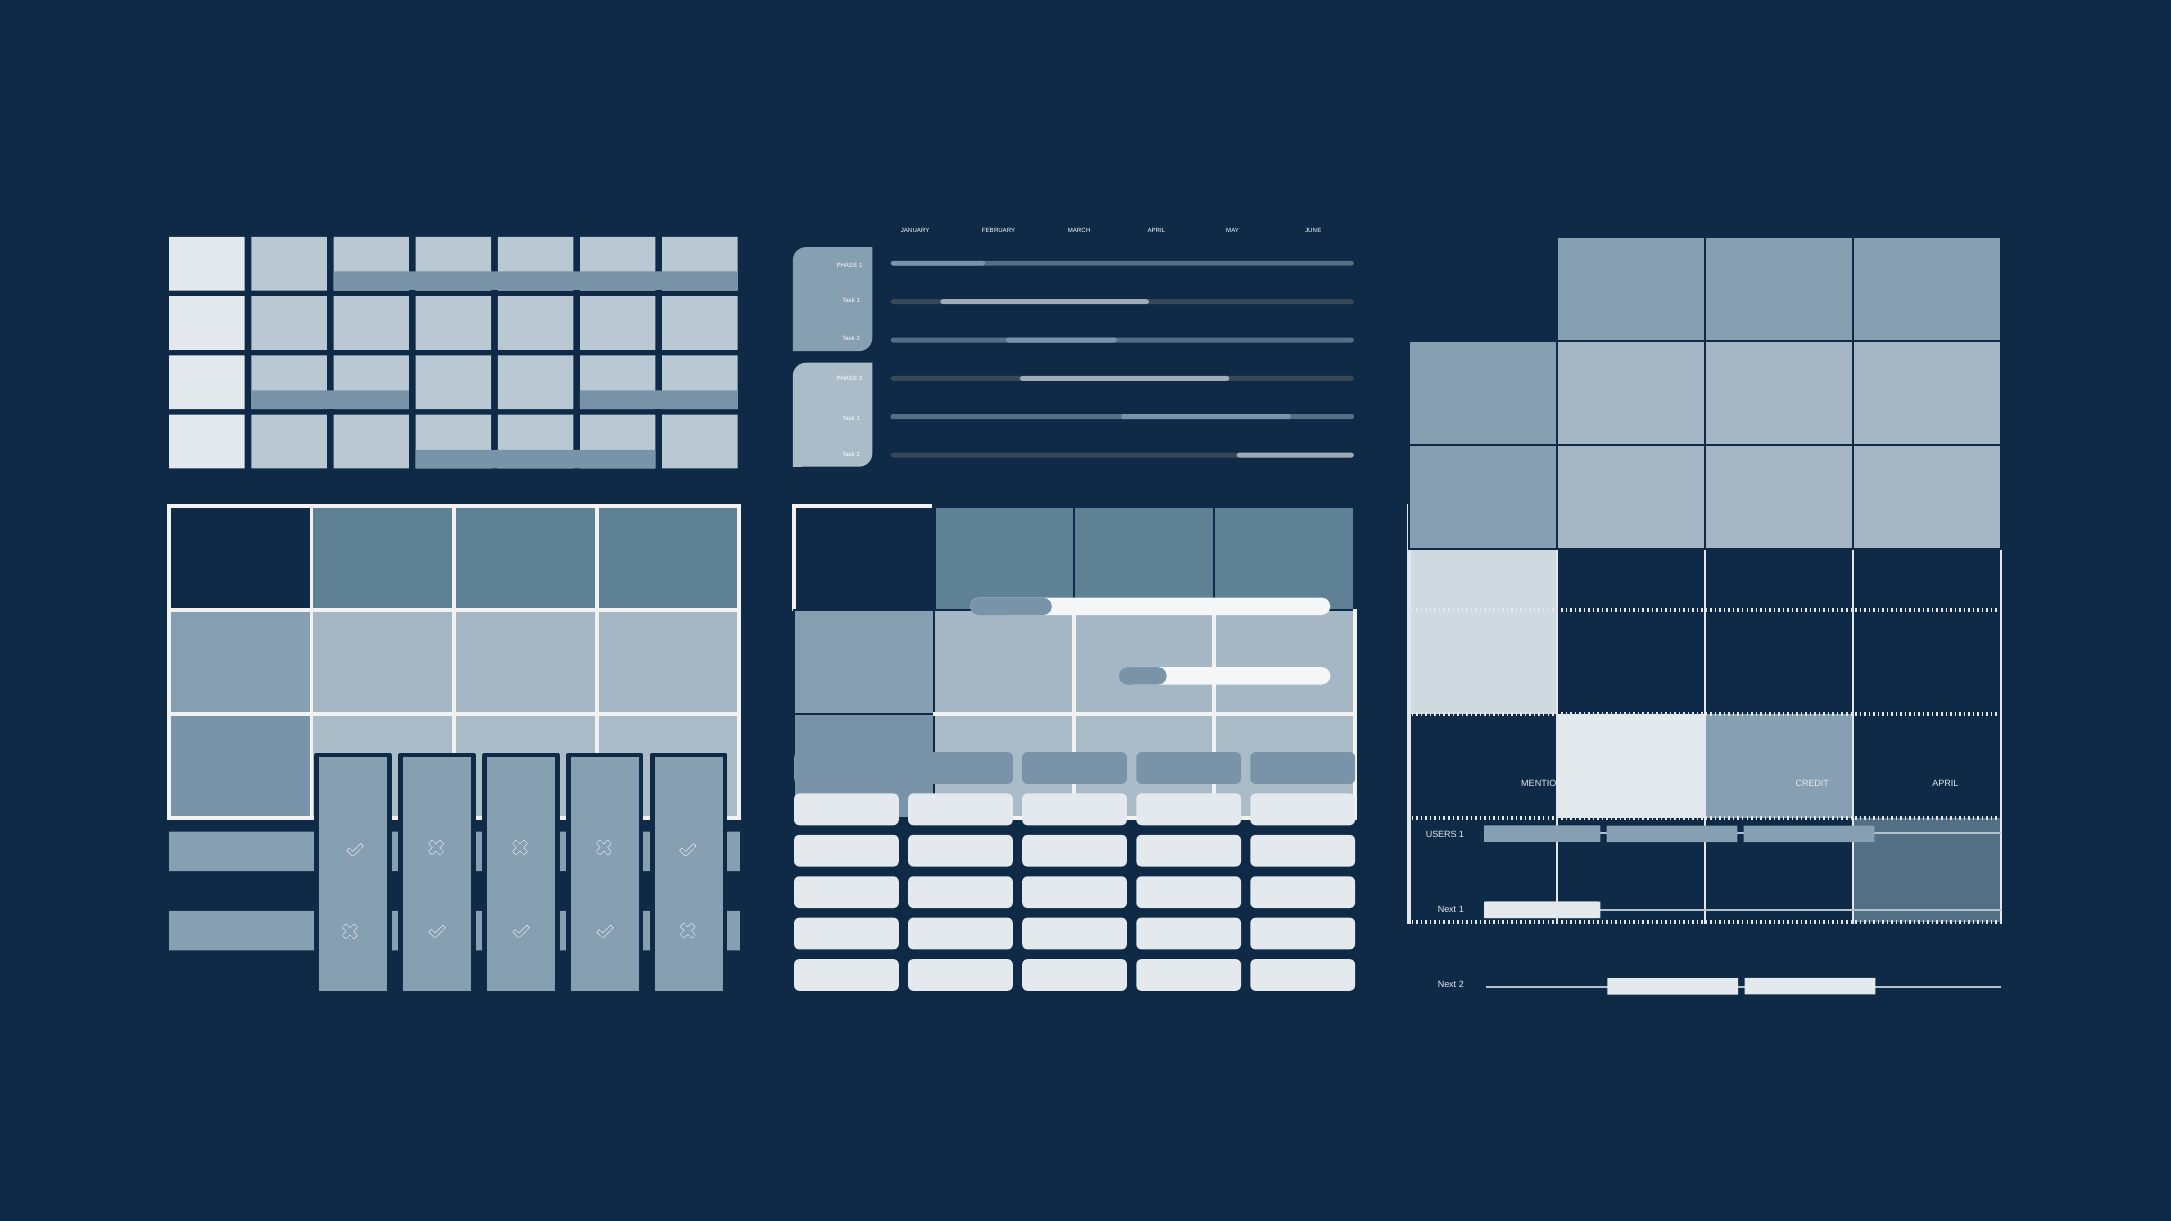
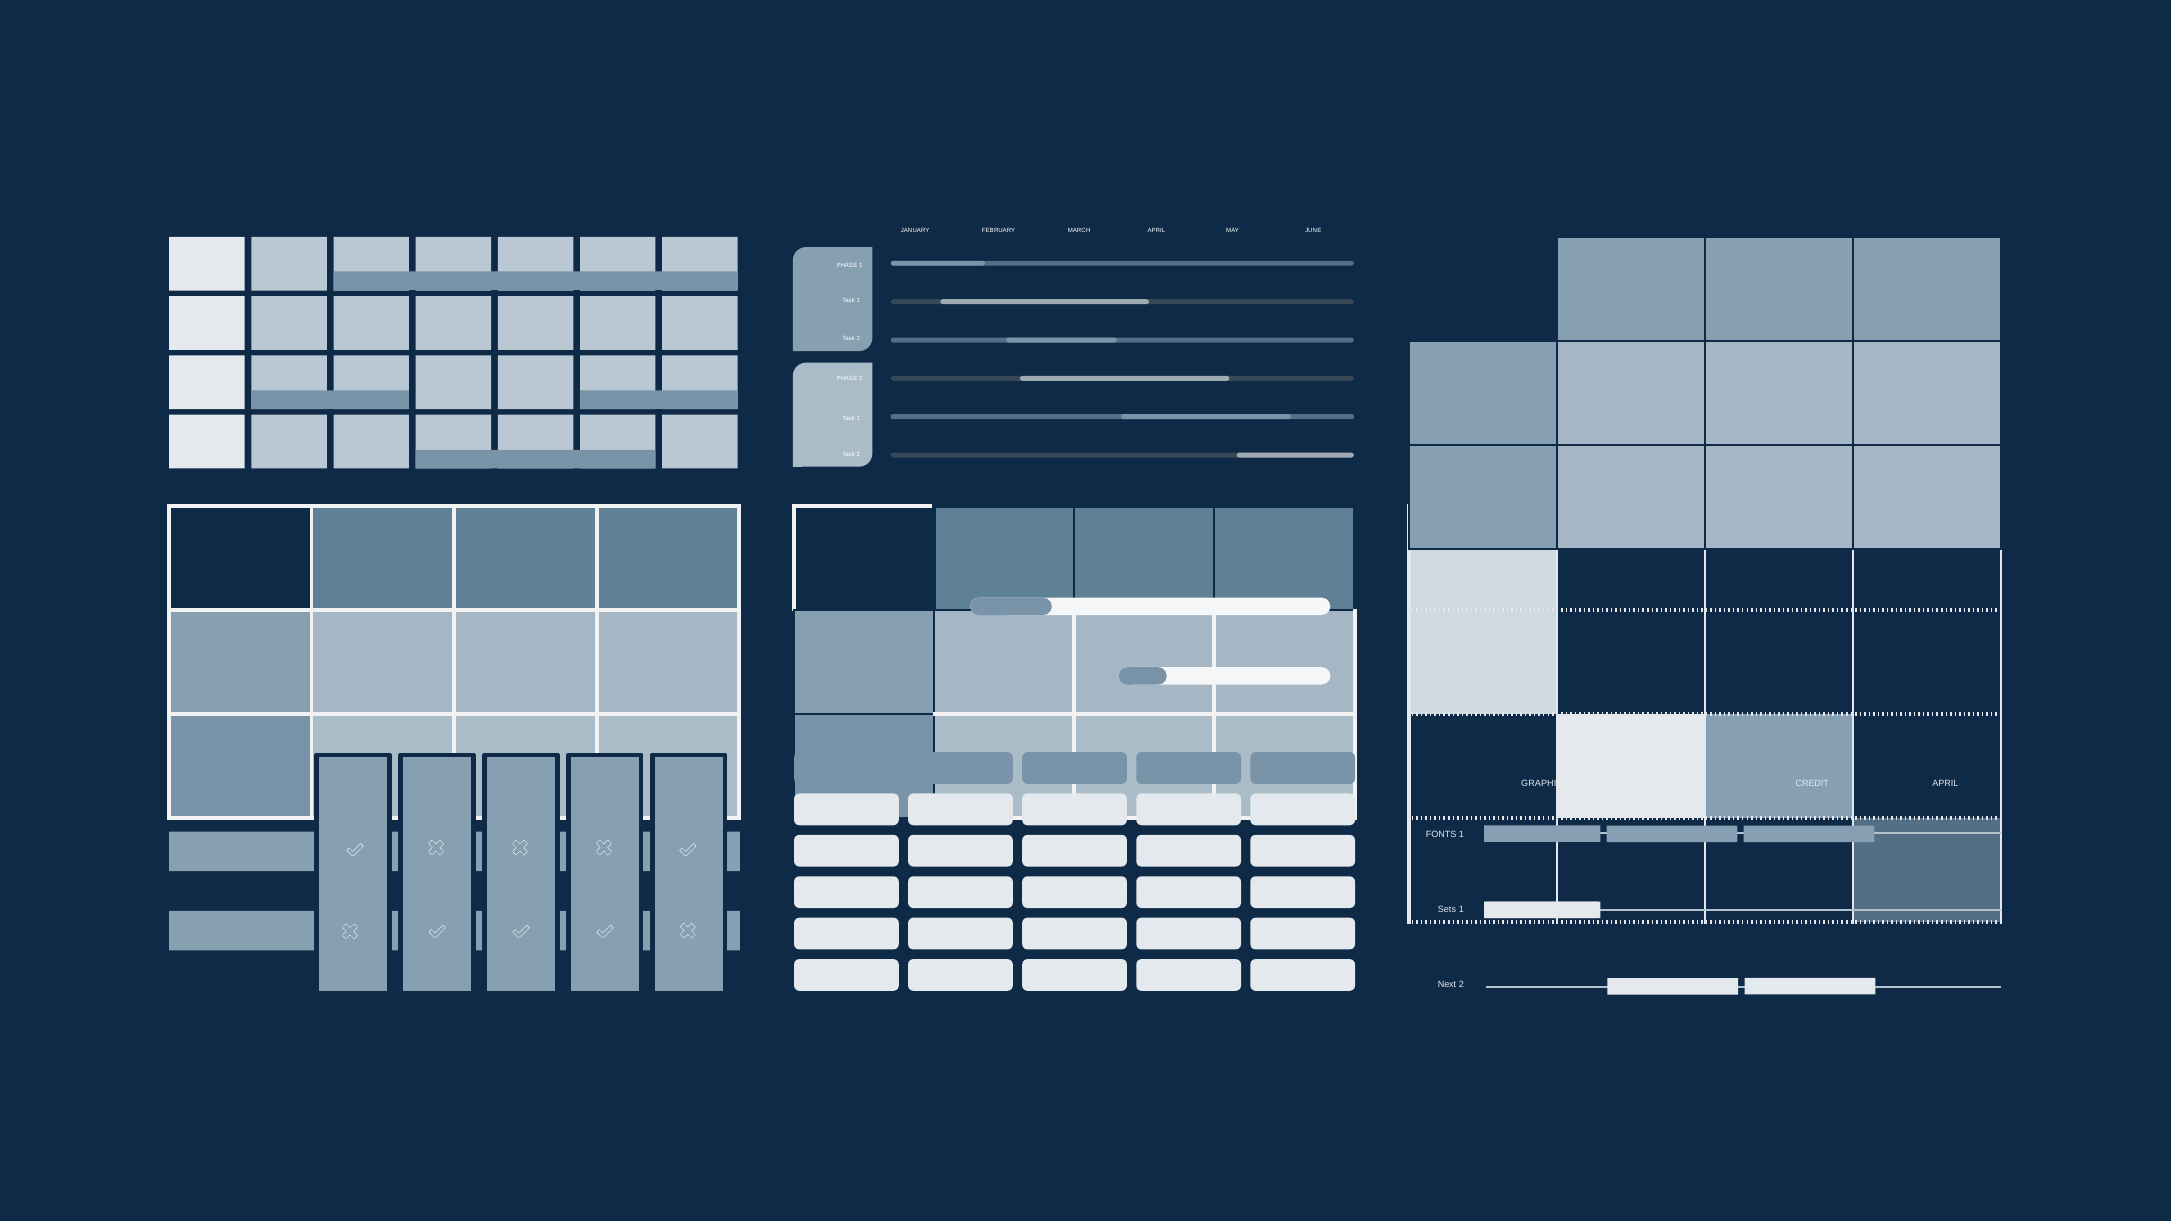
MENTION: MENTION -> GRAPHIC
USERS: USERS -> FONTS
Next at (1447, 909): Next -> Sets
